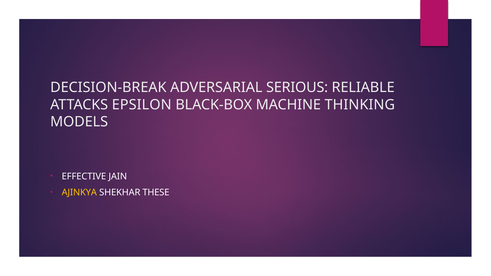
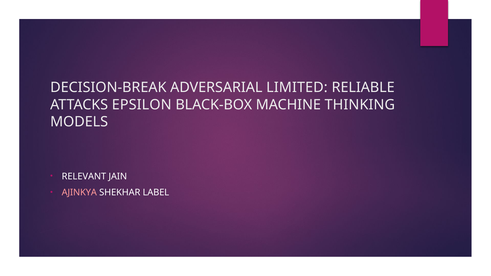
SERIOUS: SERIOUS -> LIMITED
EFFECTIVE: EFFECTIVE -> RELEVANT
AJINKYA colour: yellow -> pink
THESE: THESE -> LABEL
